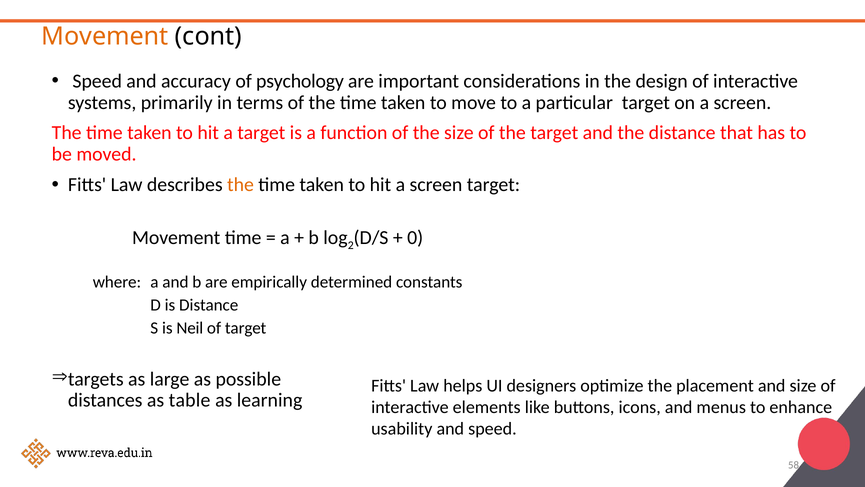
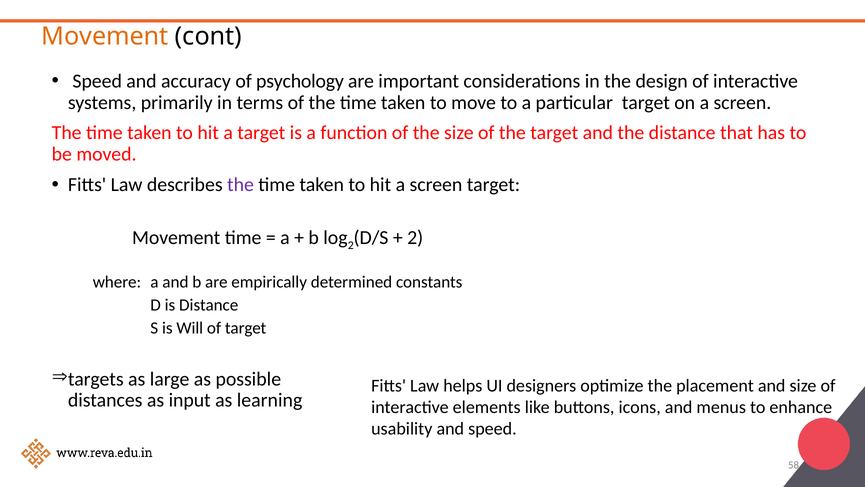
the at (241, 185) colour: orange -> purple
0 at (415, 237): 0 -> 2
Neil: Neil -> Will
table: table -> input
